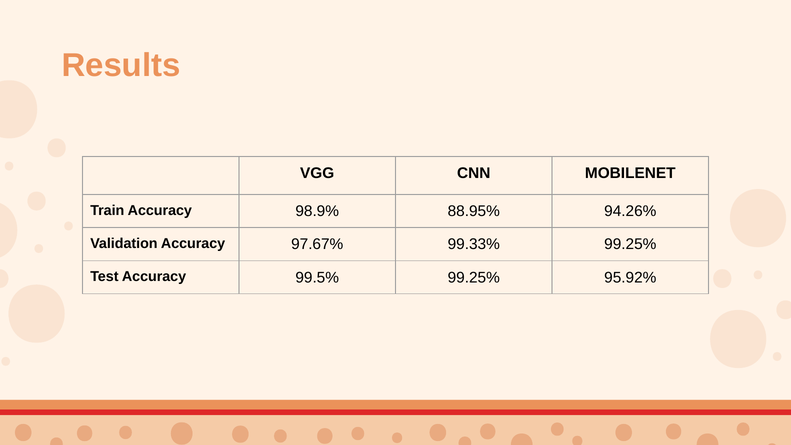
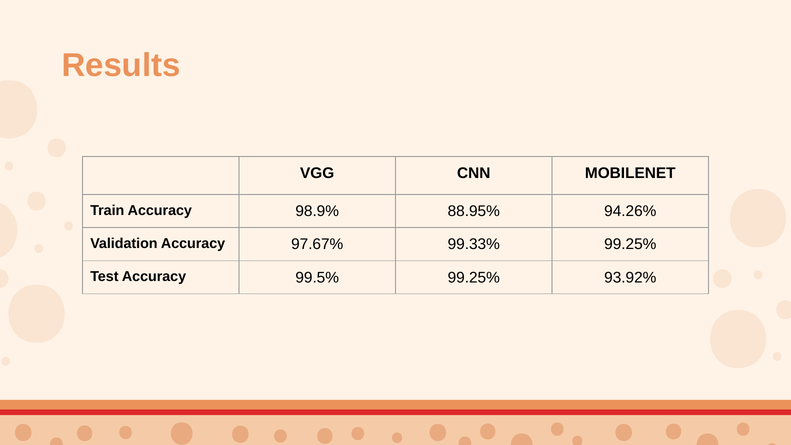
95.92%: 95.92% -> 93.92%
